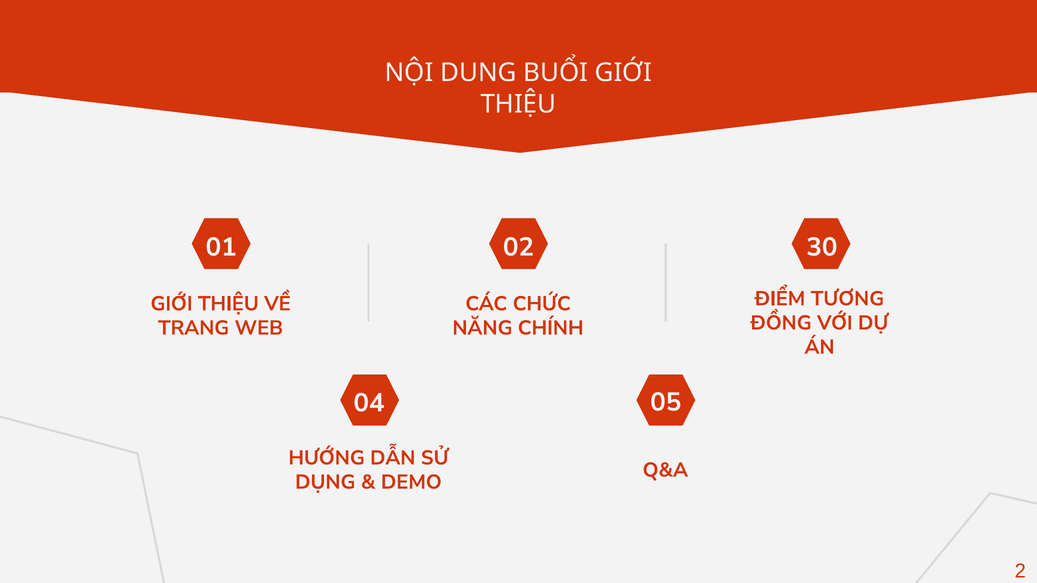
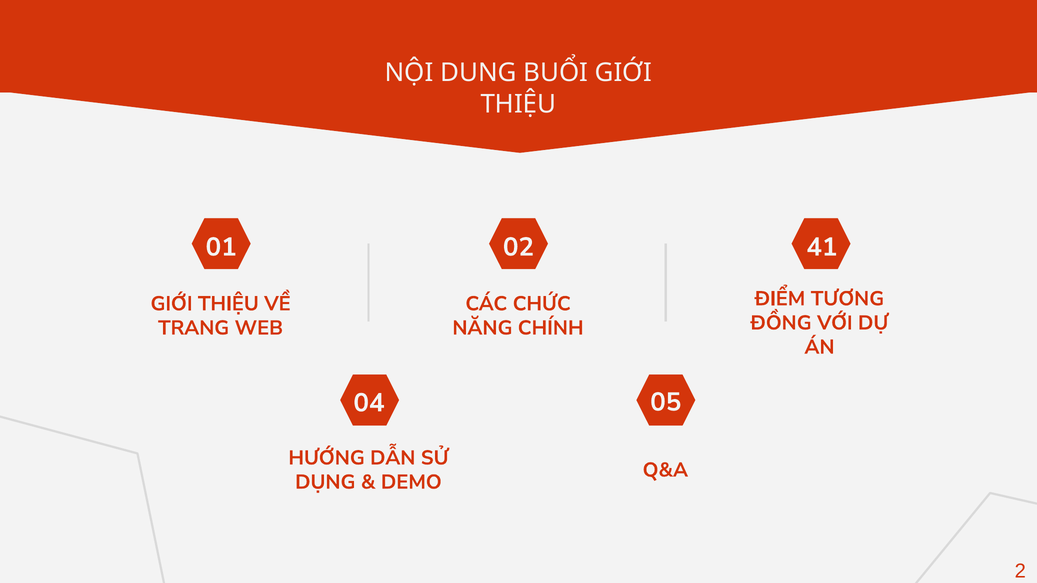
30: 30 -> 41
